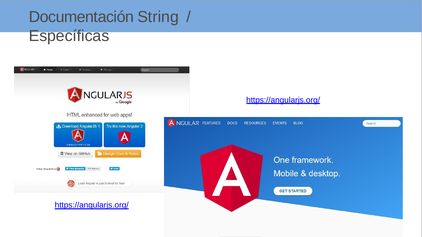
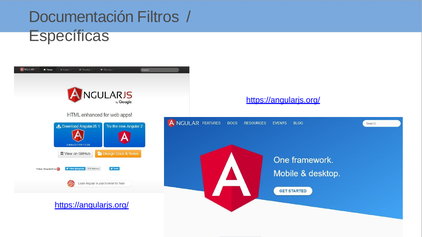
String: String -> Filtros
